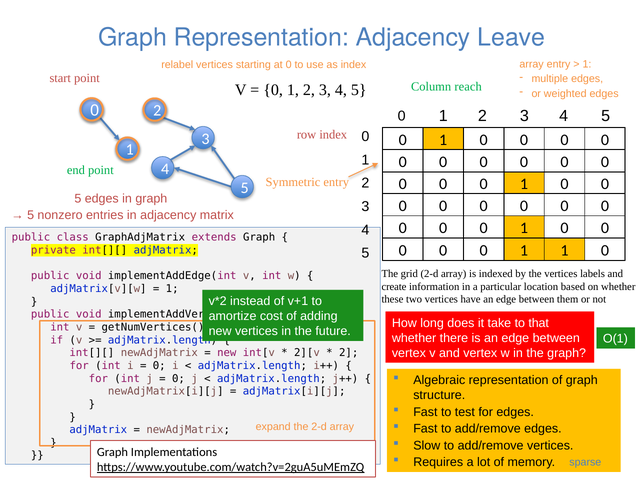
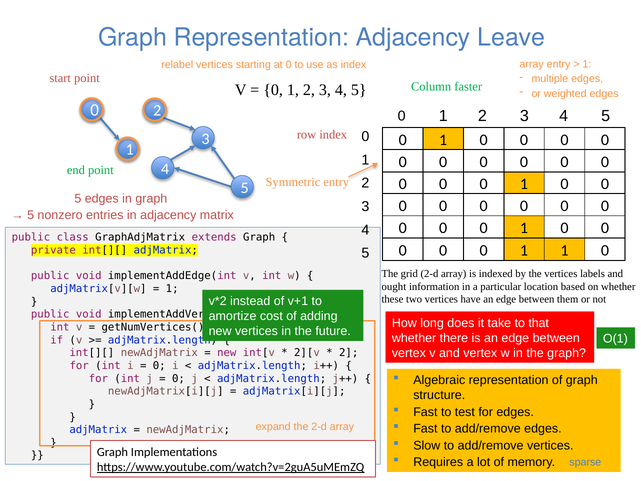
reach: reach -> faster
create: create -> ought
